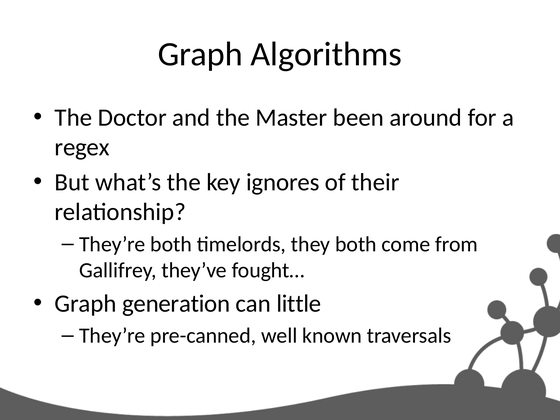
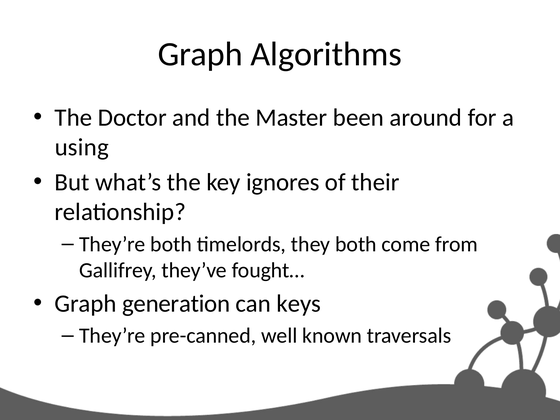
regex: regex -> using
little: little -> keys
